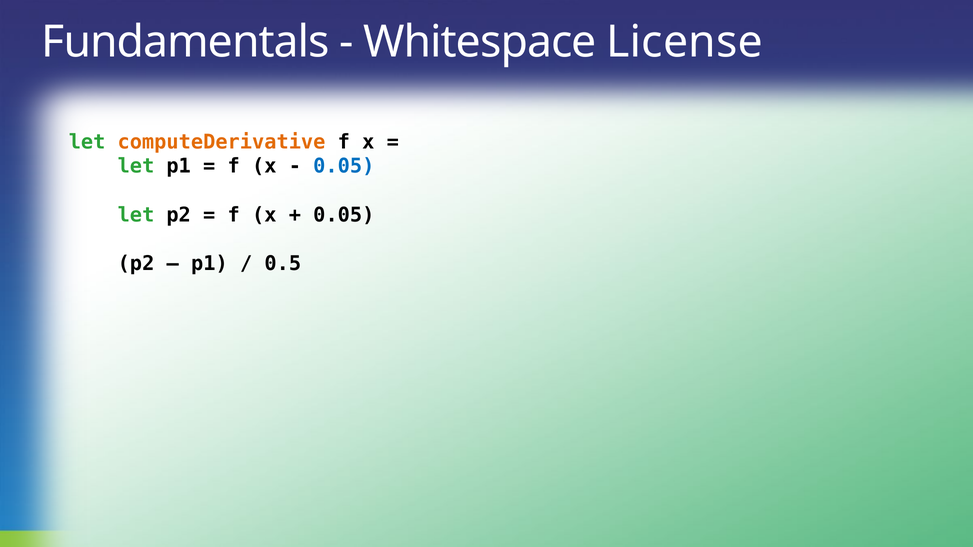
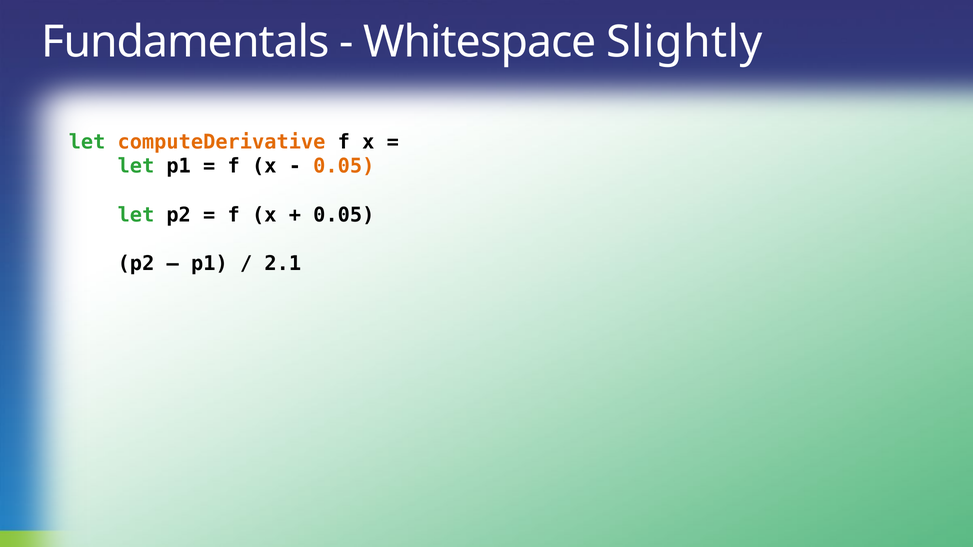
License: License -> Slightly
0.05 at (344, 166) colour: blue -> orange
0.5: 0.5 -> 2.1
